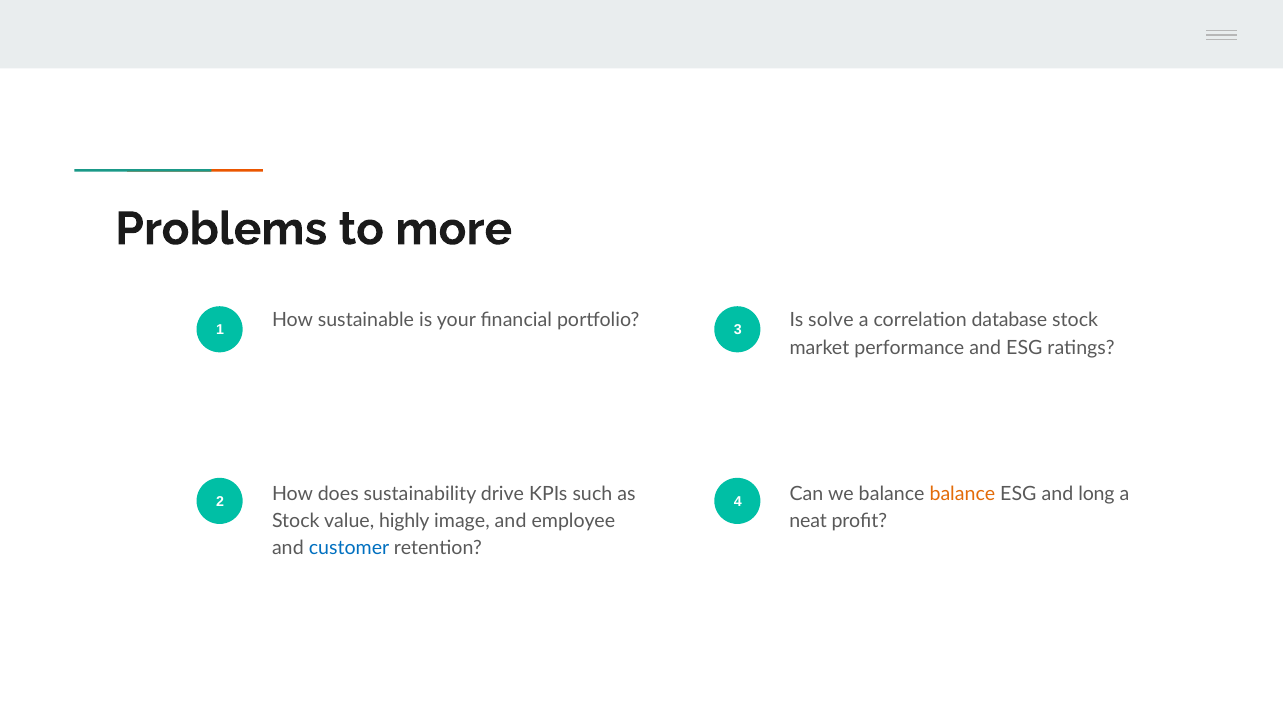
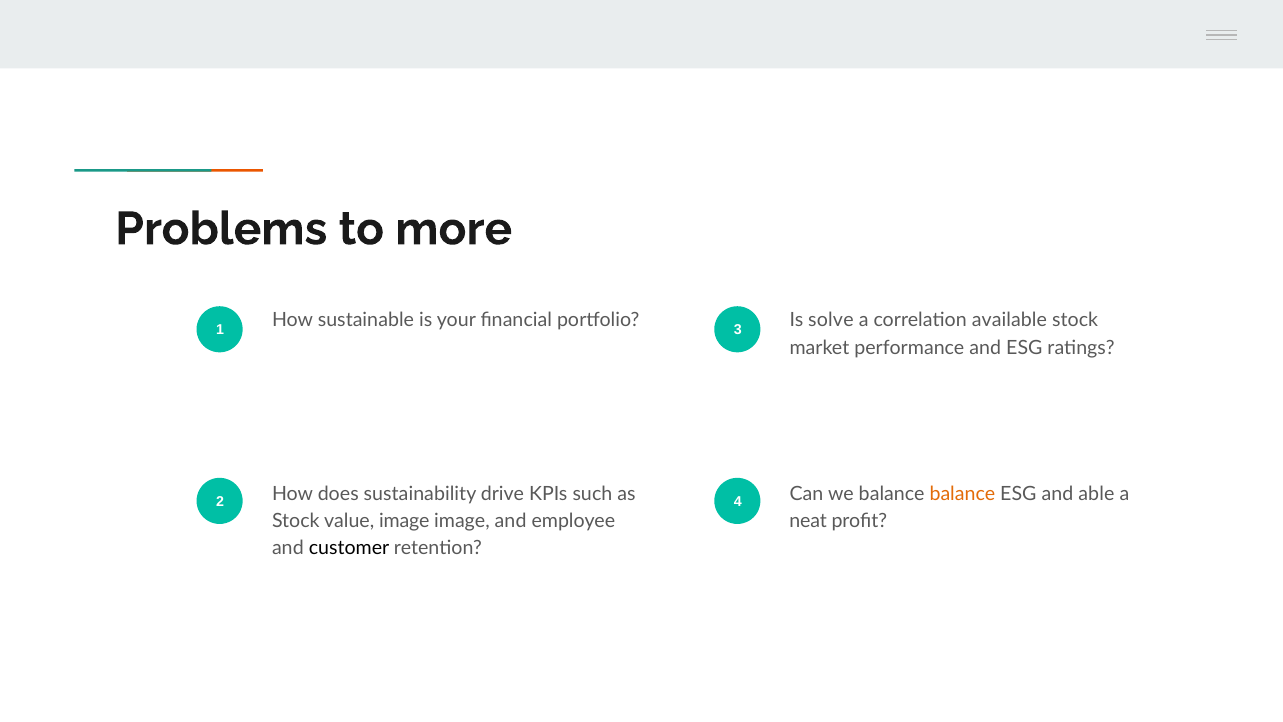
database: database -> available
long: long -> able
value highly: highly -> image
customer colour: blue -> black
